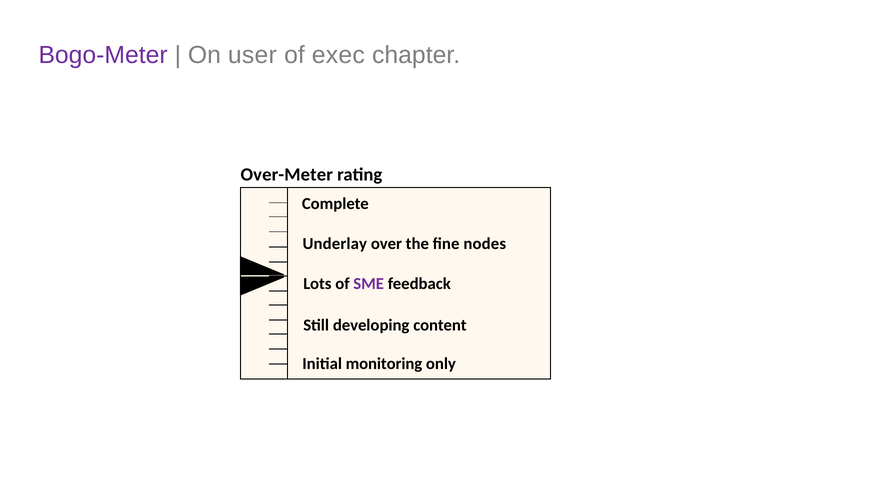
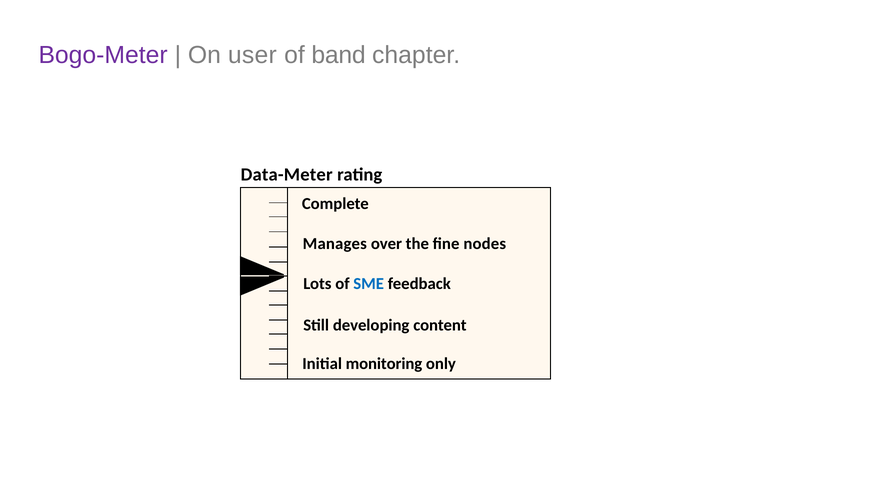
exec: exec -> band
Over-Meter: Over-Meter -> Data-Meter
Underlay: Underlay -> Manages
SME colour: purple -> blue
